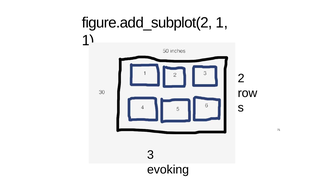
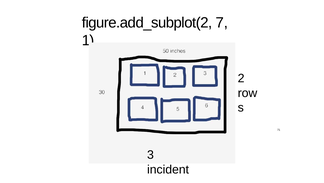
figure.add_subplot(2 1: 1 -> 7
evoking: evoking -> incident
